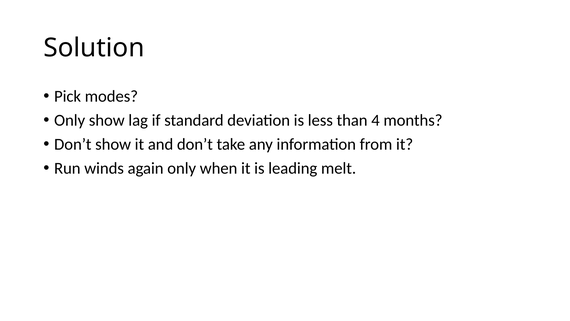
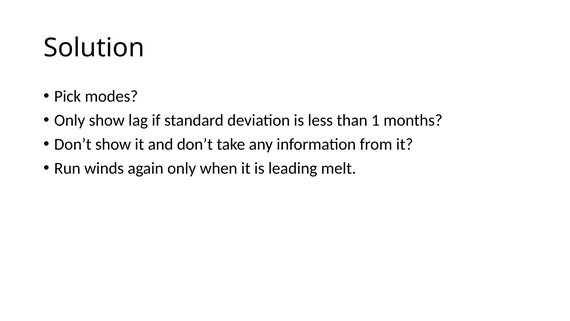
4: 4 -> 1
